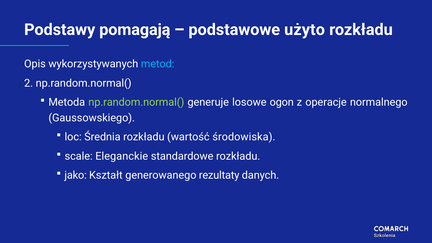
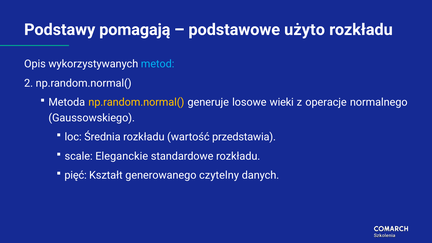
np.random.normal( at (136, 102) colour: light green -> yellow
ogon: ogon -> wieki
środowiska: środowiska -> przedstawia
jako: jako -> pięć
rezultaty: rezultaty -> czytelny
